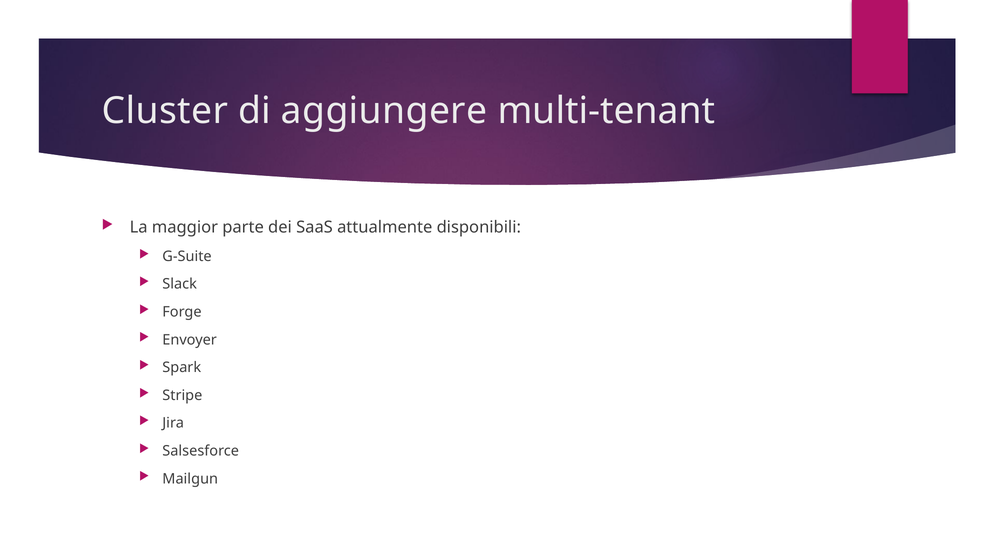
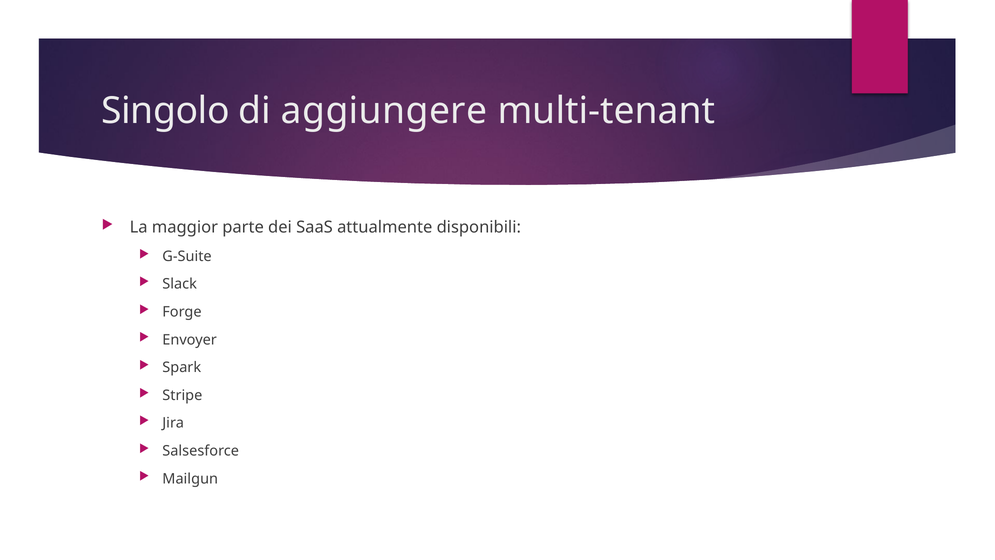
Cluster: Cluster -> Singolo
